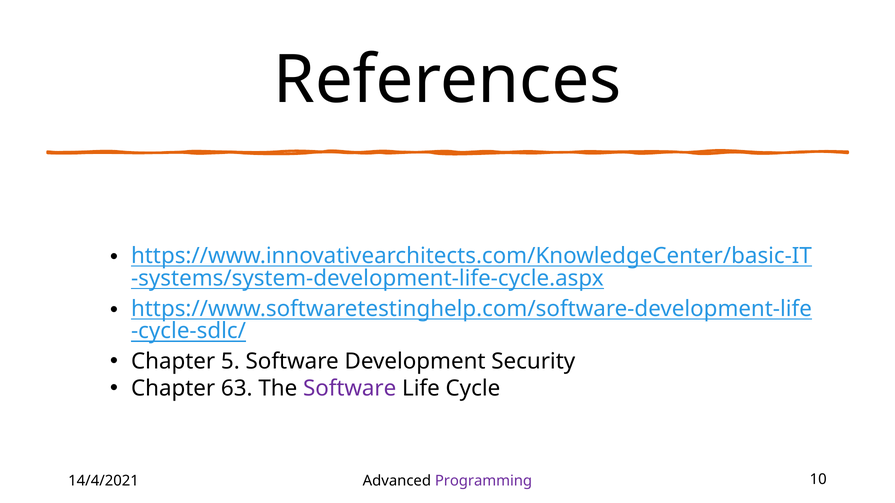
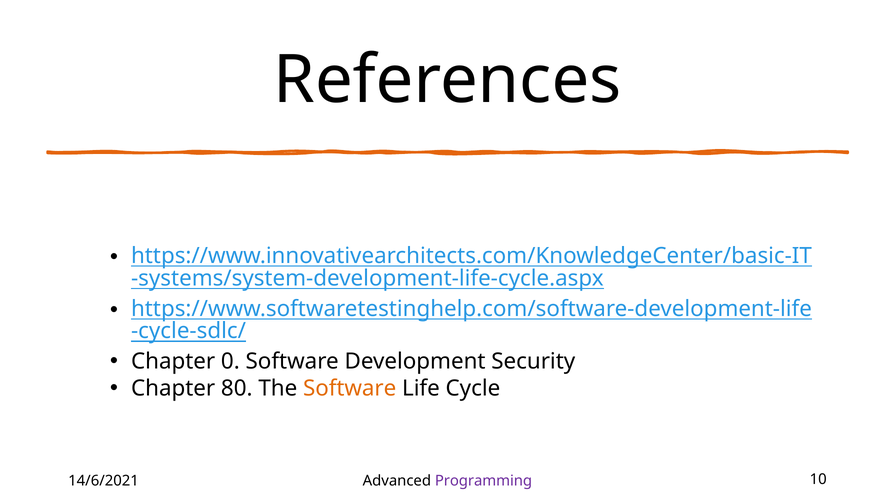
5: 5 -> 0
63: 63 -> 80
Software at (350, 389) colour: purple -> orange
14/4/2021: 14/4/2021 -> 14/6/2021
